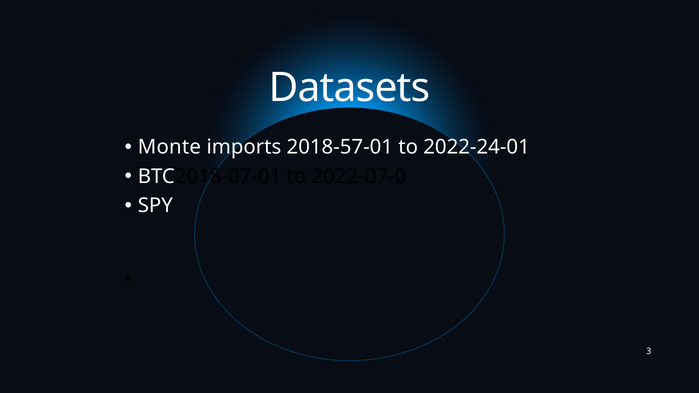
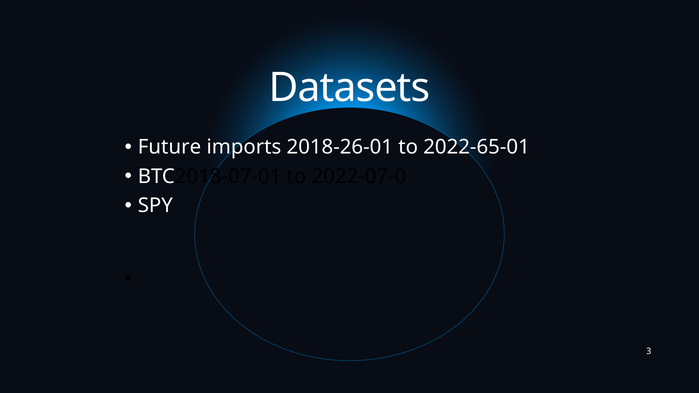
Monte: Monte -> Future
2018-57-01: 2018-57-01 -> 2018-26-01
2022-24-01: 2022-24-01 -> 2022-65-01
